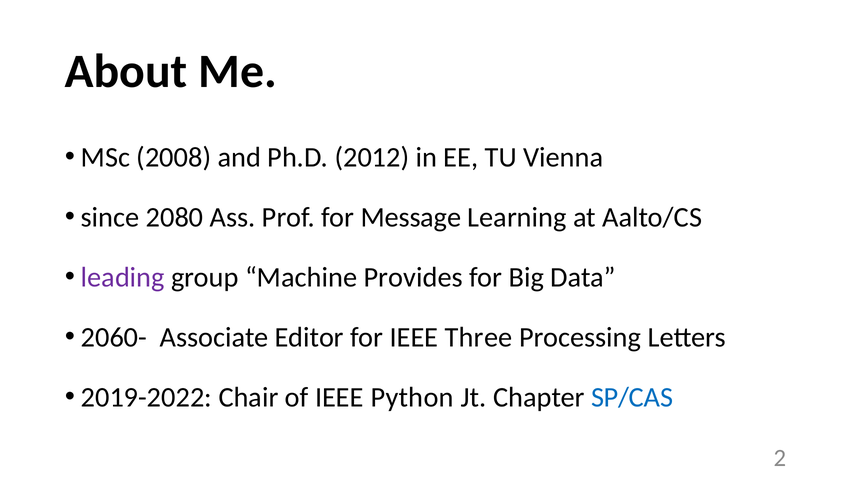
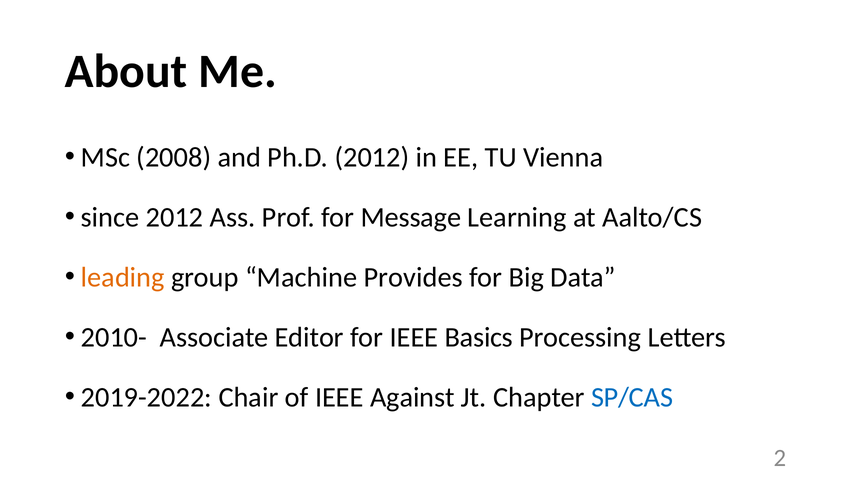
since 2080: 2080 -> 2012
leading colour: purple -> orange
2060-: 2060- -> 2010-
Three: Three -> Basics
Python: Python -> Against
